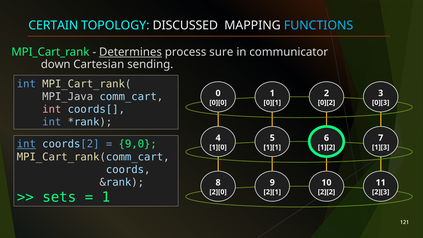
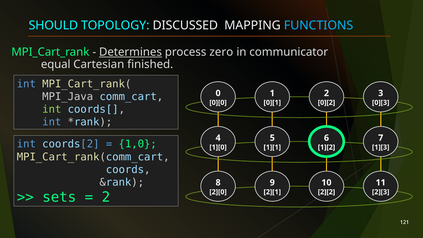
CERTAIN: CERTAIN -> SHOULD
sure: sure -> zero
down: down -> equal
sending: sending -> finished
int at (52, 109) colour: pink -> light green
int at (26, 144) underline: present -> none
9,0: 9,0 -> 1,0
1 at (106, 197): 1 -> 2
